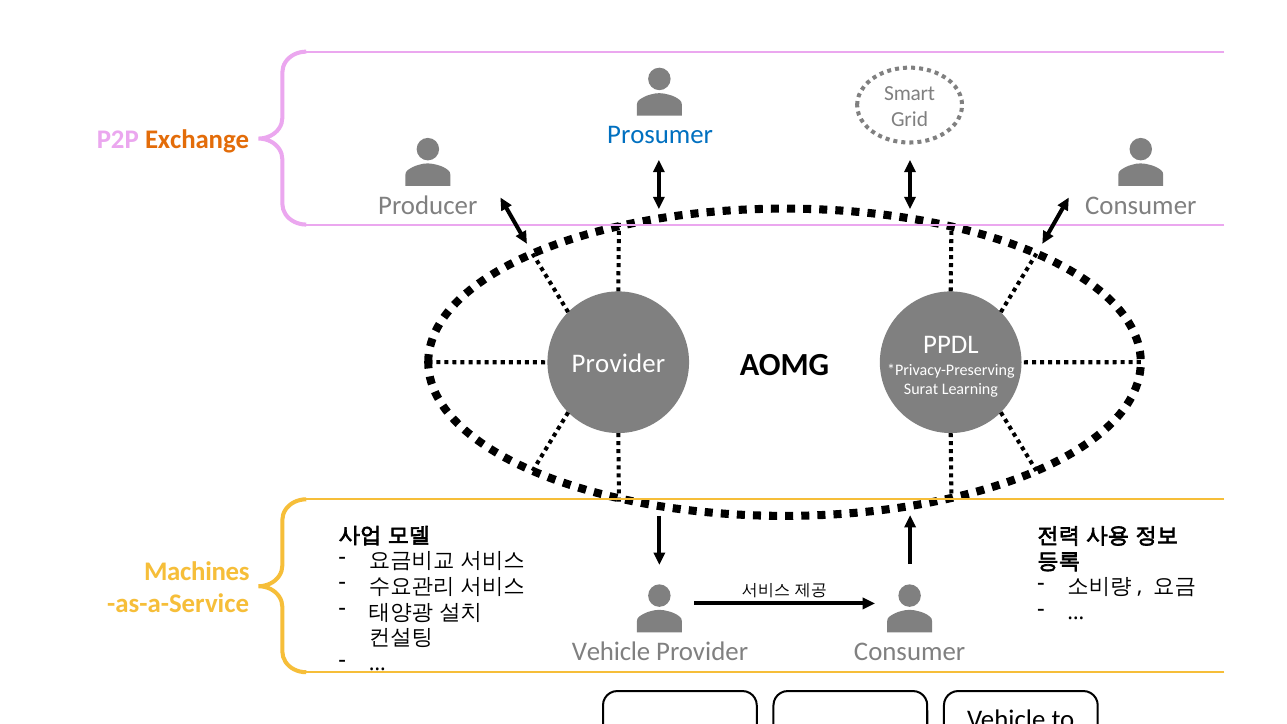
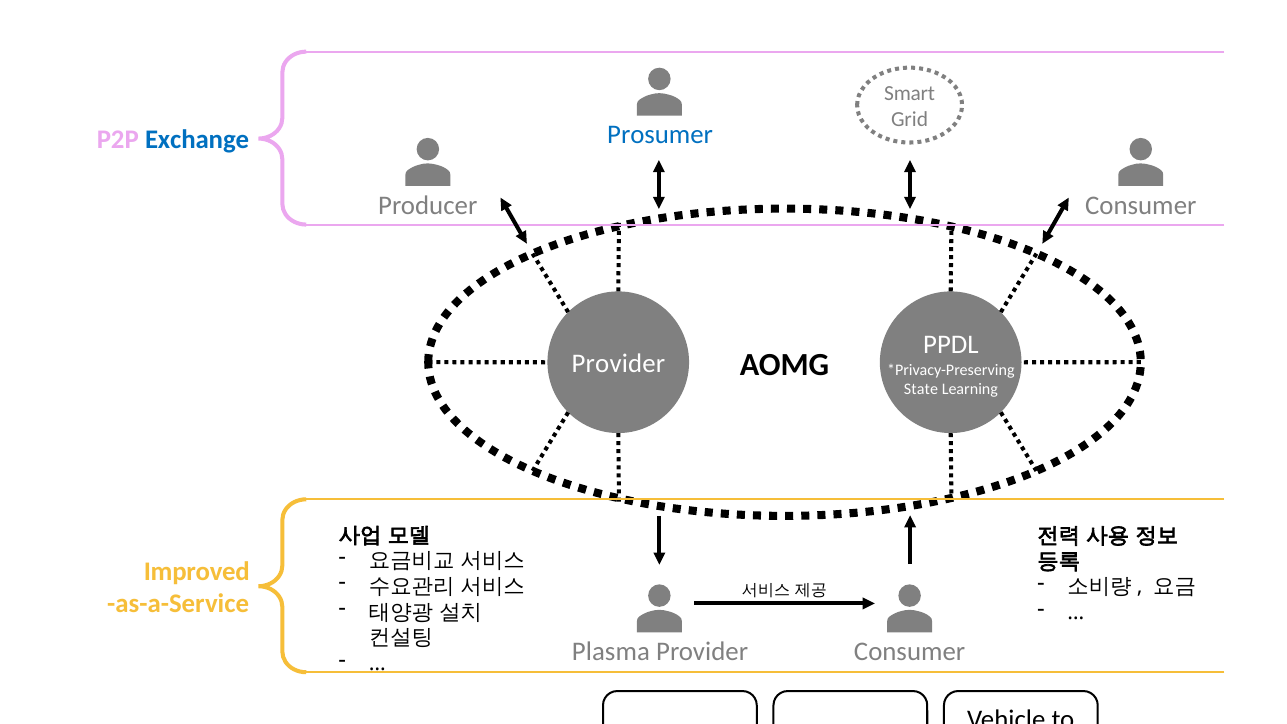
Exchange colour: orange -> blue
Surat: Surat -> State
Machines: Machines -> Improved
Vehicle at (611, 652): Vehicle -> Plasma
